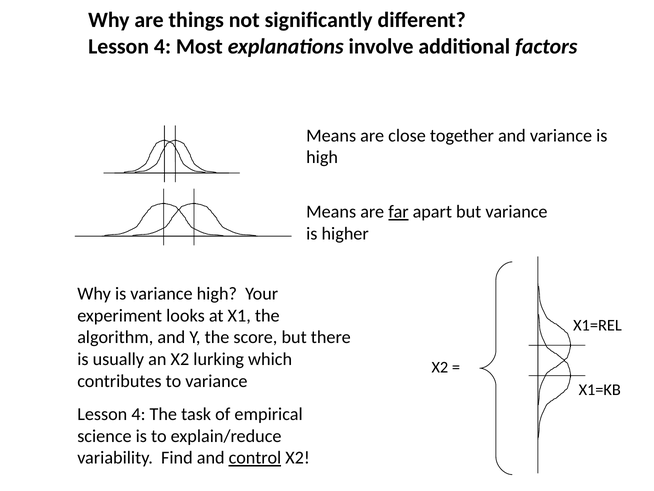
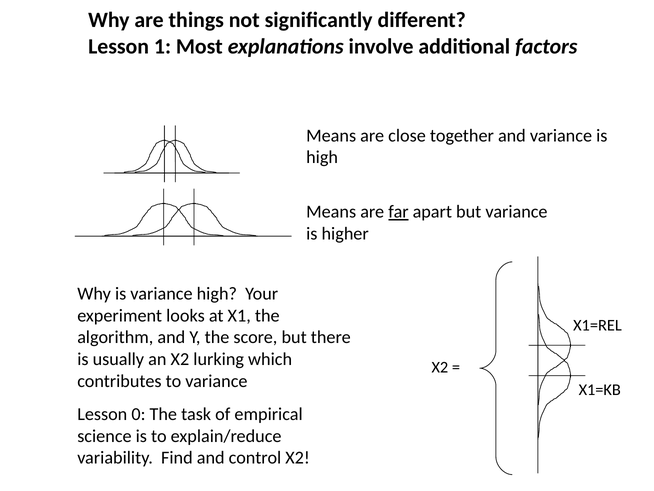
4 at (162, 46): 4 -> 1
4 at (138, 414): 4 -> 0
control underline: present -> none
